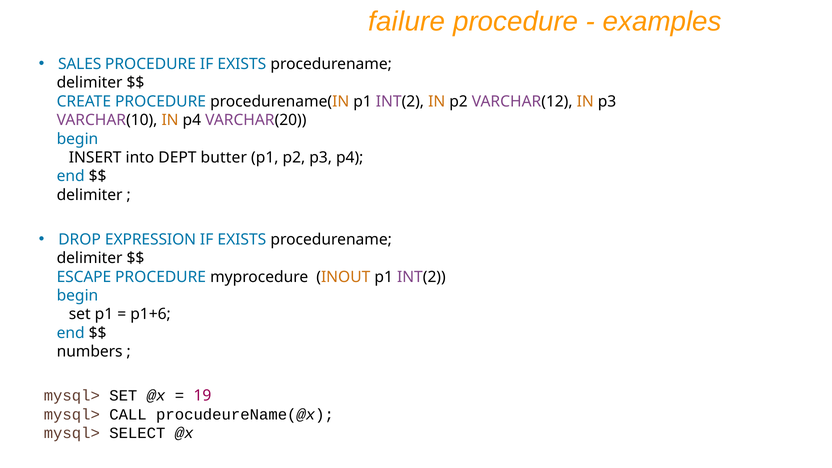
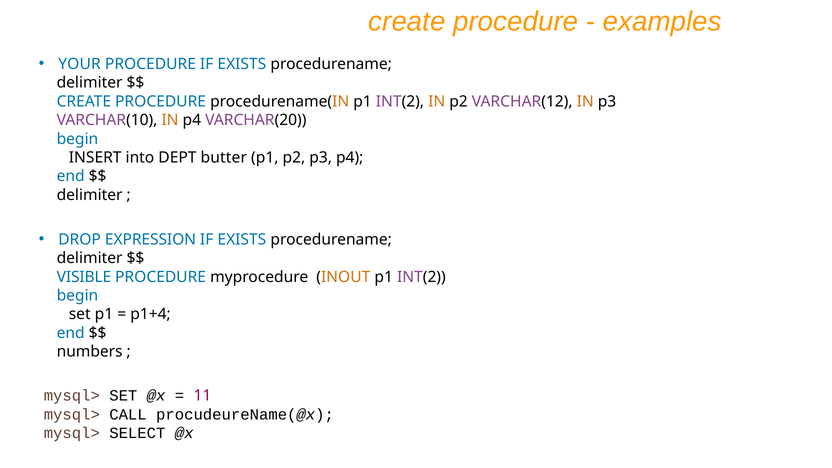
failure at (407, 22): failure -> create
SALES: SALES -> YOUR
ESCAPE: ESCAPE -> VISIBLE
p1+6: p1+6 -> p1+4
19: 19 -> 11
